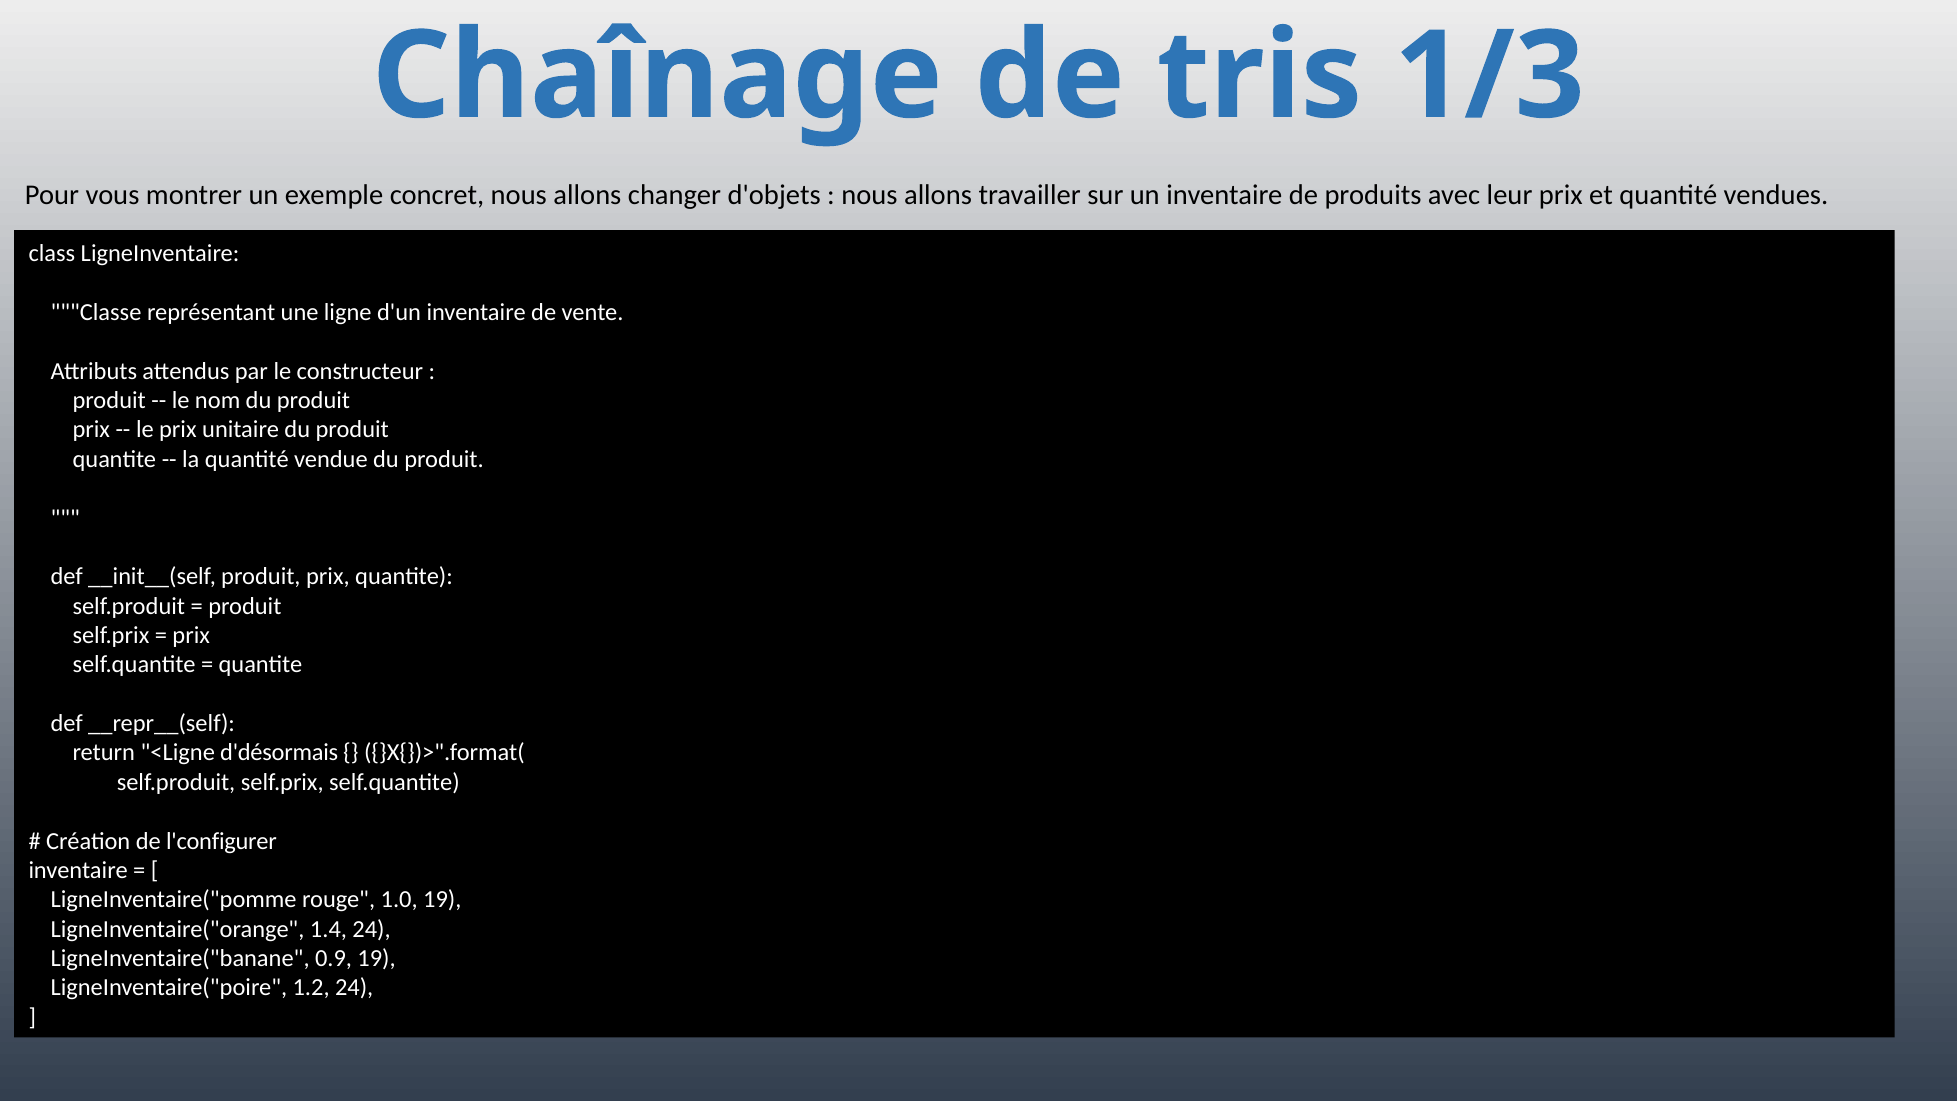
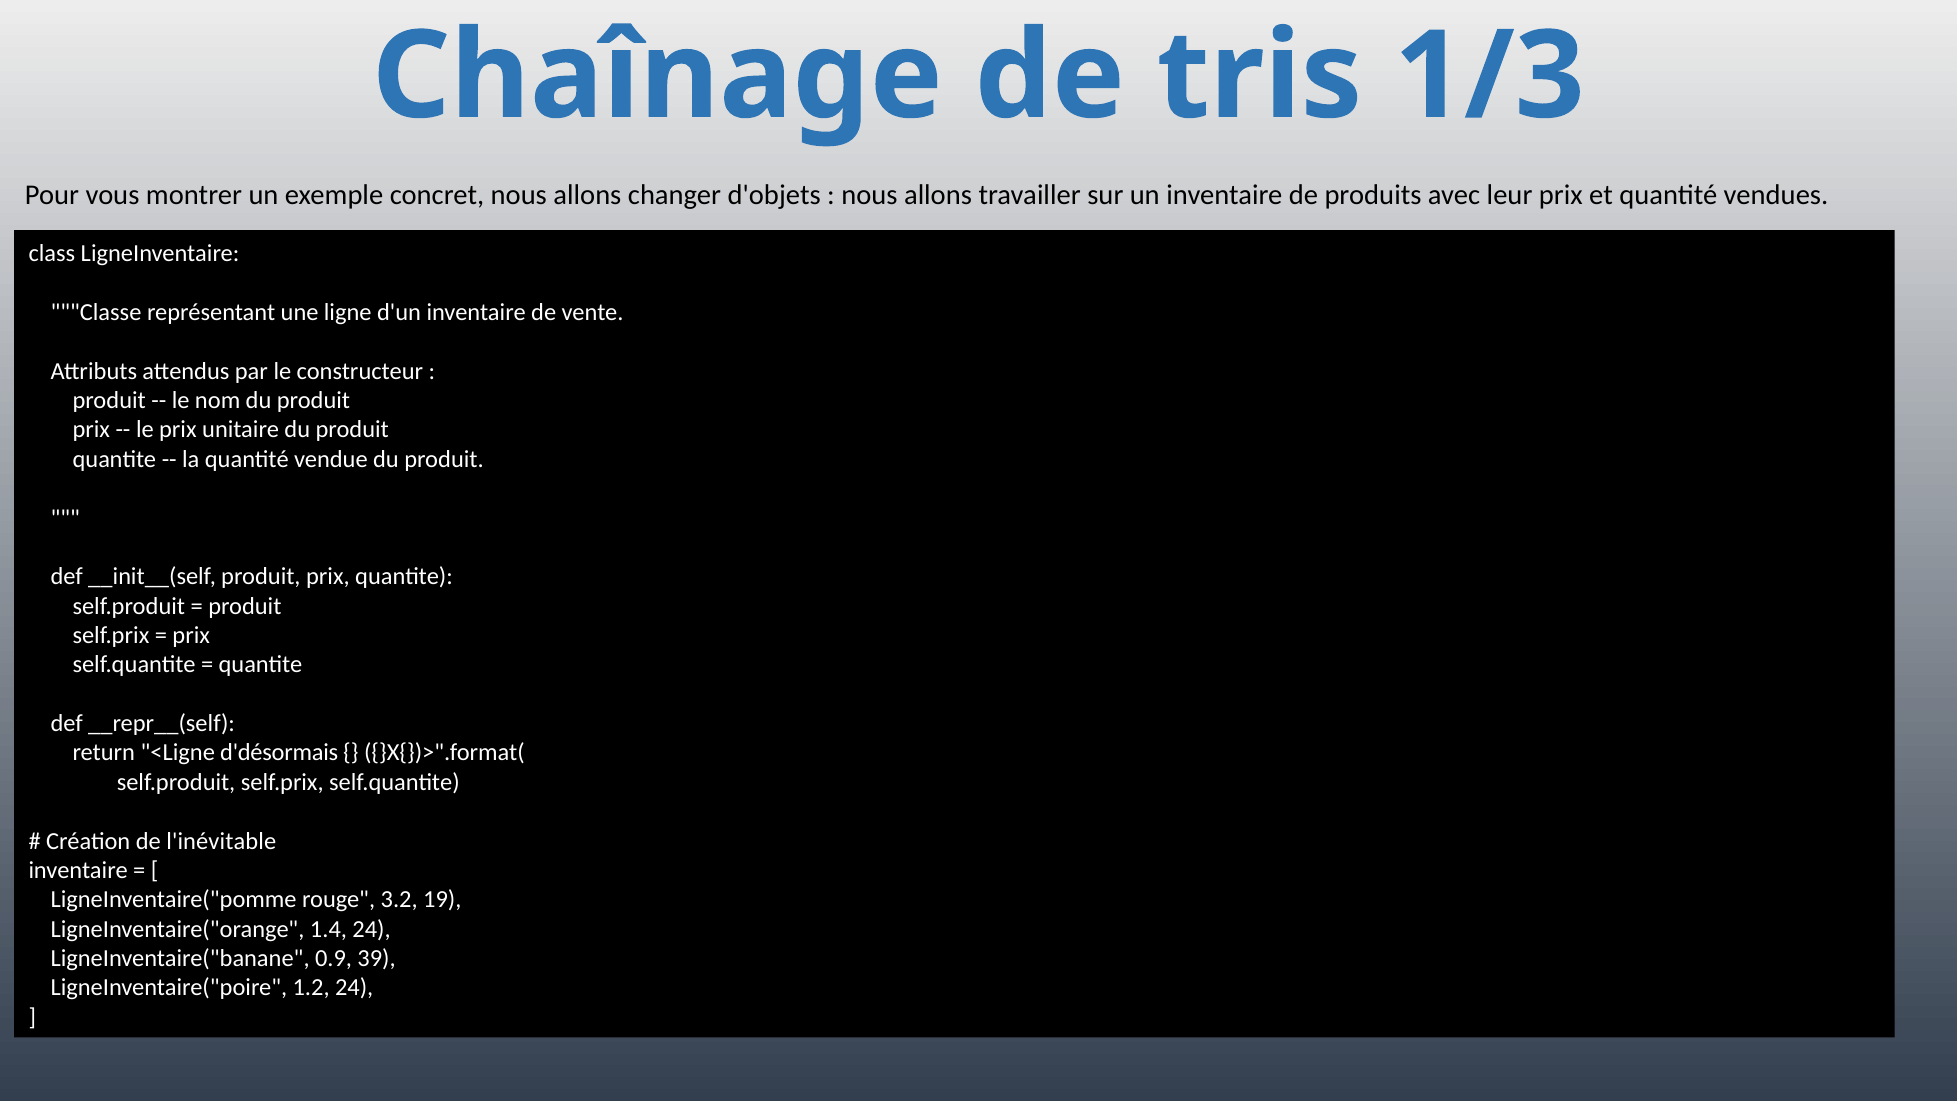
l'configurer: l'configurer -> l'inévitable
1.0: 1.0 -> 3.2
0.9 19: 19 -> 39
